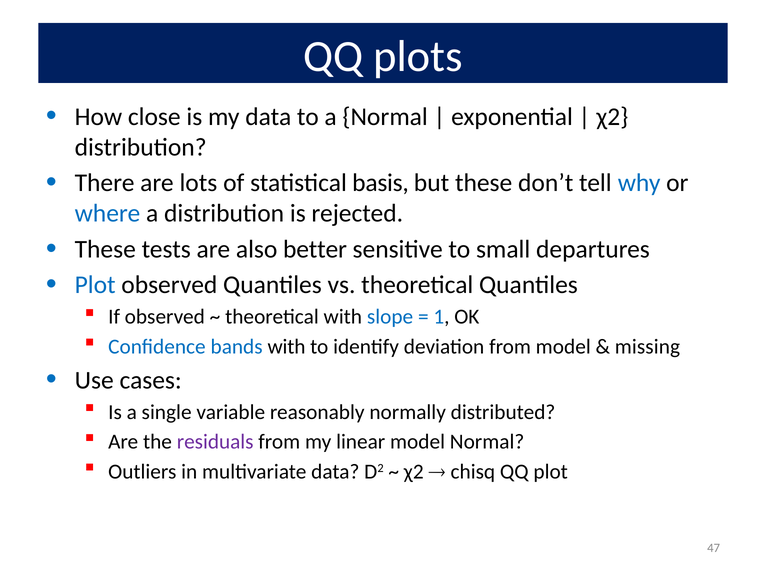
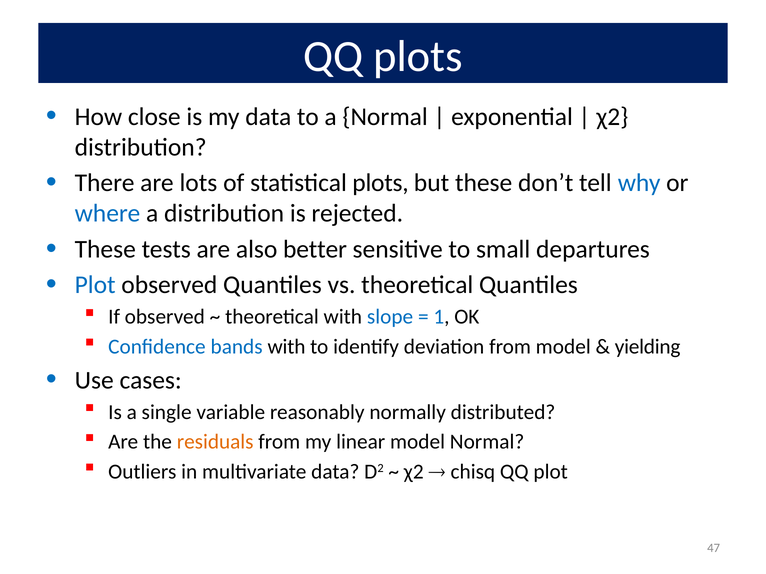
statistical basis: basis -> plots
missing: missing -> yielding
residuals colour: purple -> orange
